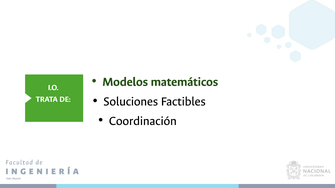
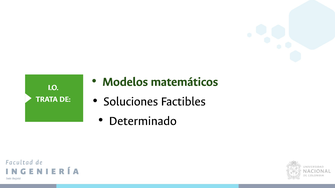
Coordinación: Coordinación -> Determinado
